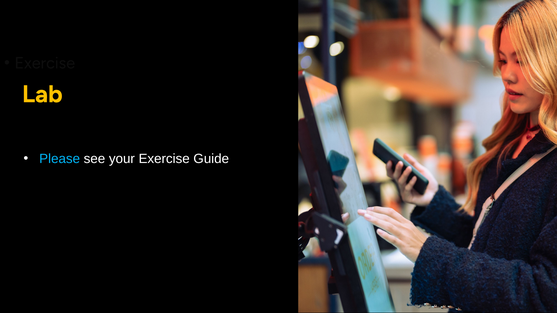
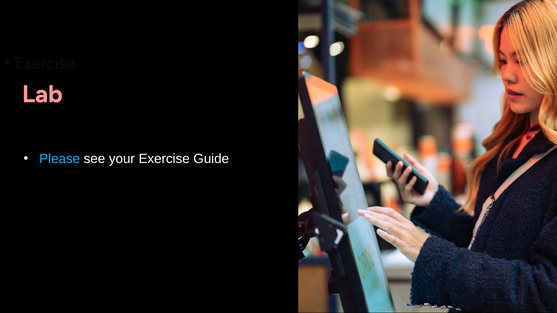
Lab colour: yellow -> pink
